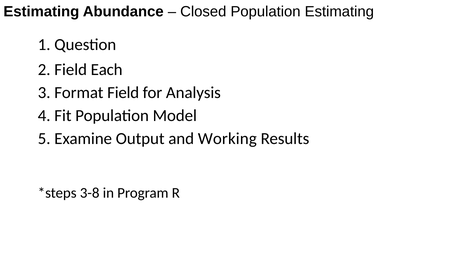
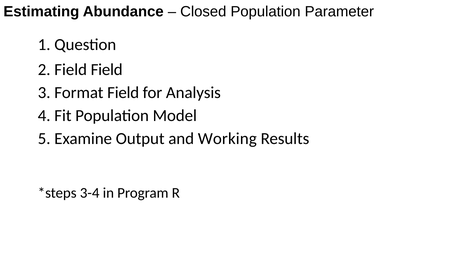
Population Estimating: Estimating -> Parameter
Field Each: Each -> Field
3-8: 3-8 -> 3-4
